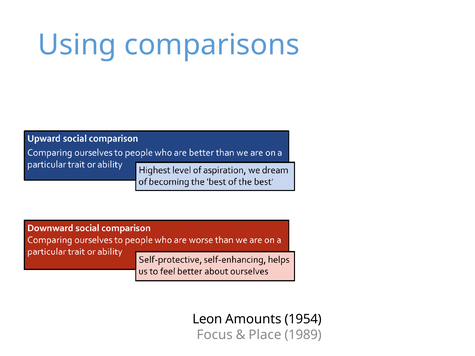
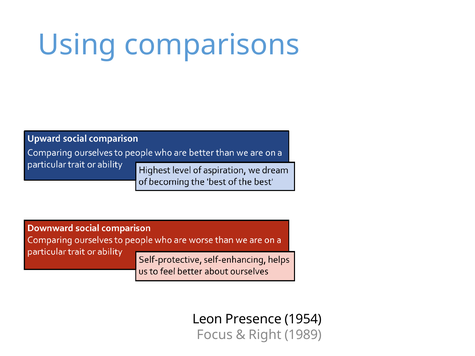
Amounts: Amounts -> Presence
Place: Place -> Right
